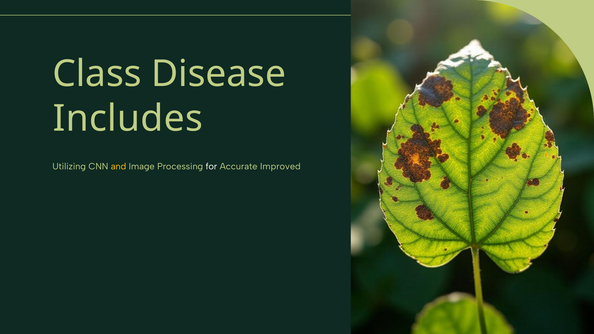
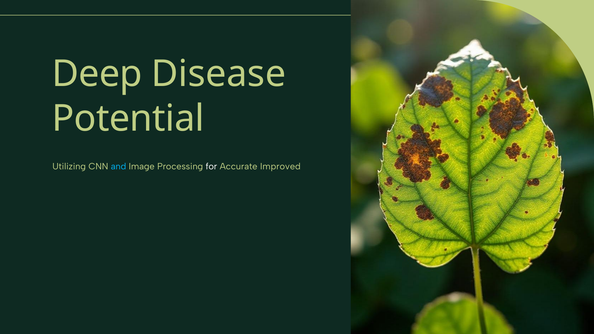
Class: Class -> Deep
Includes: Includes -> Potential
and colour: yellow -> light blue
